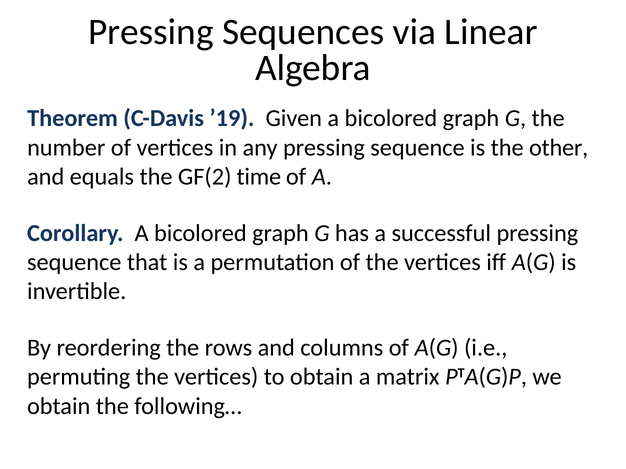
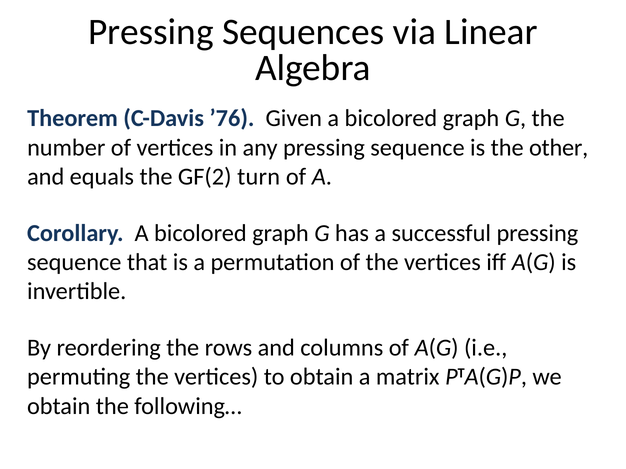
’19: ’19 -> ’76
time: time -> turn
